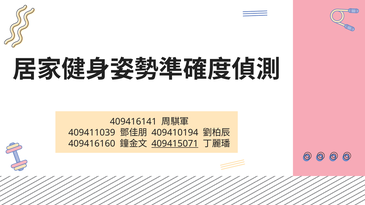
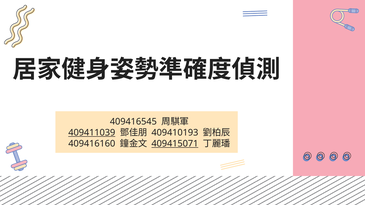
409416141: 409416141 -> 409416545
409411039 underline: none -> present
409410194: 409410194 -> 409410193
